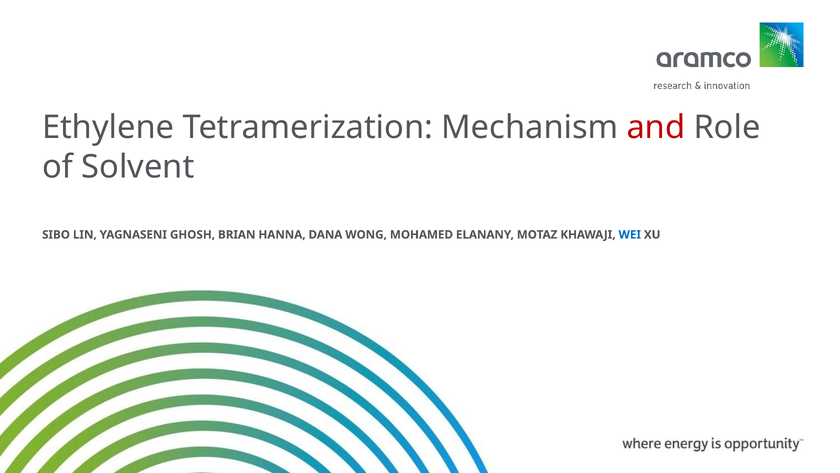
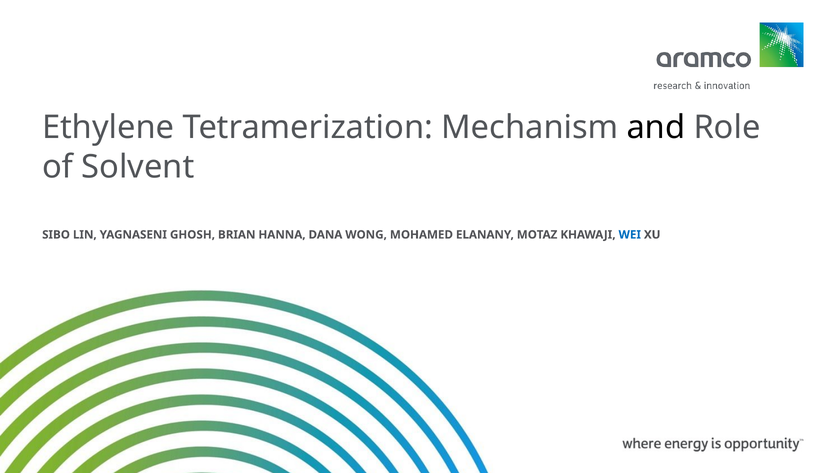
and colour: red -> black
